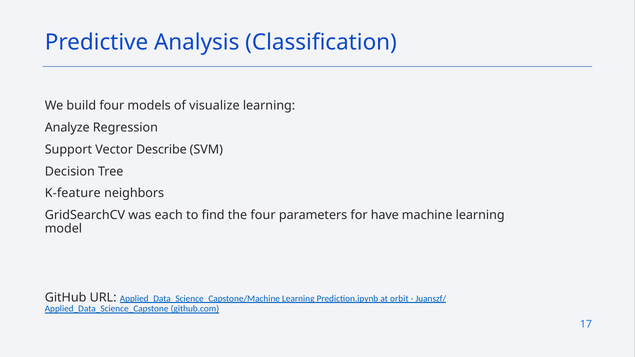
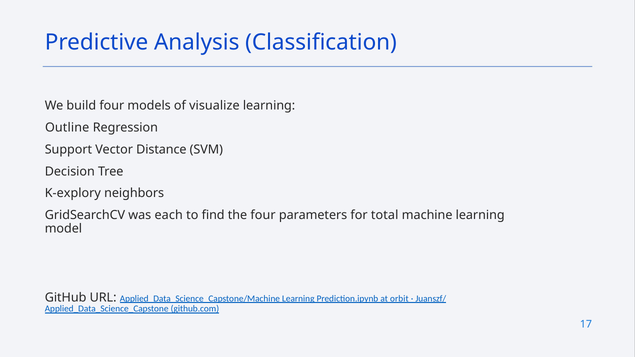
Analyze: Analyze -> Outline
Describe: Describe -> Distance
K-feature: K-feature -> K-explory
have: have -> total
